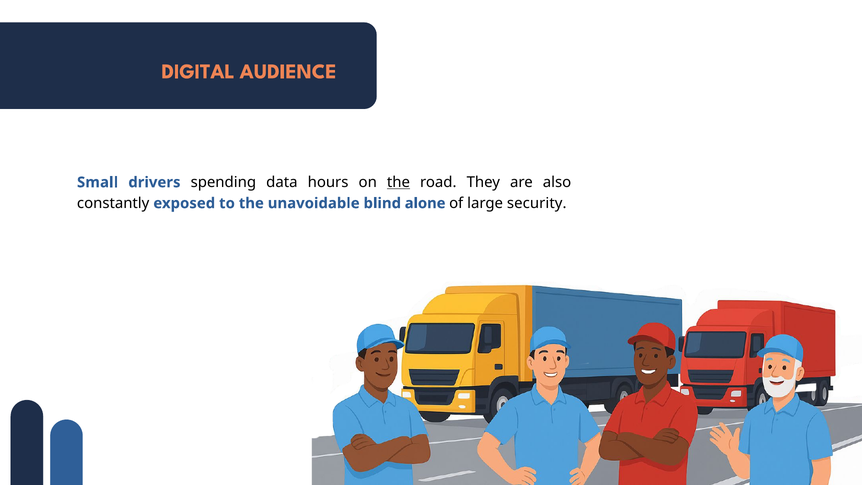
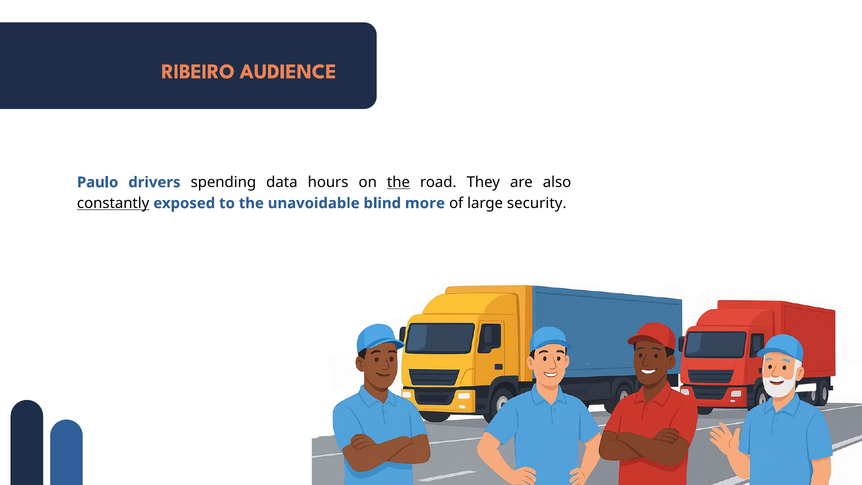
DIGITAL: DIGITAL -> RIBEIRO
Small: Small -> Paulo
constantly underline: none -> present
alone: alone -> more
